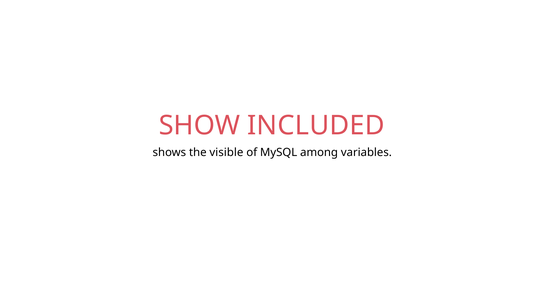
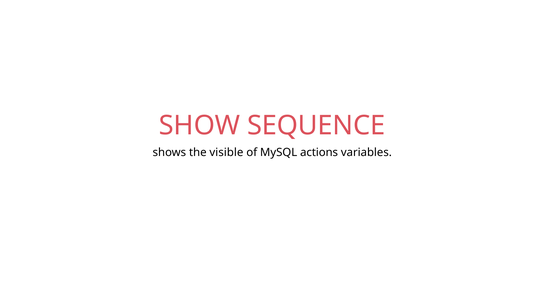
INCLUDED: INCLUDED -> SEQUENCE
among: among -> actions
